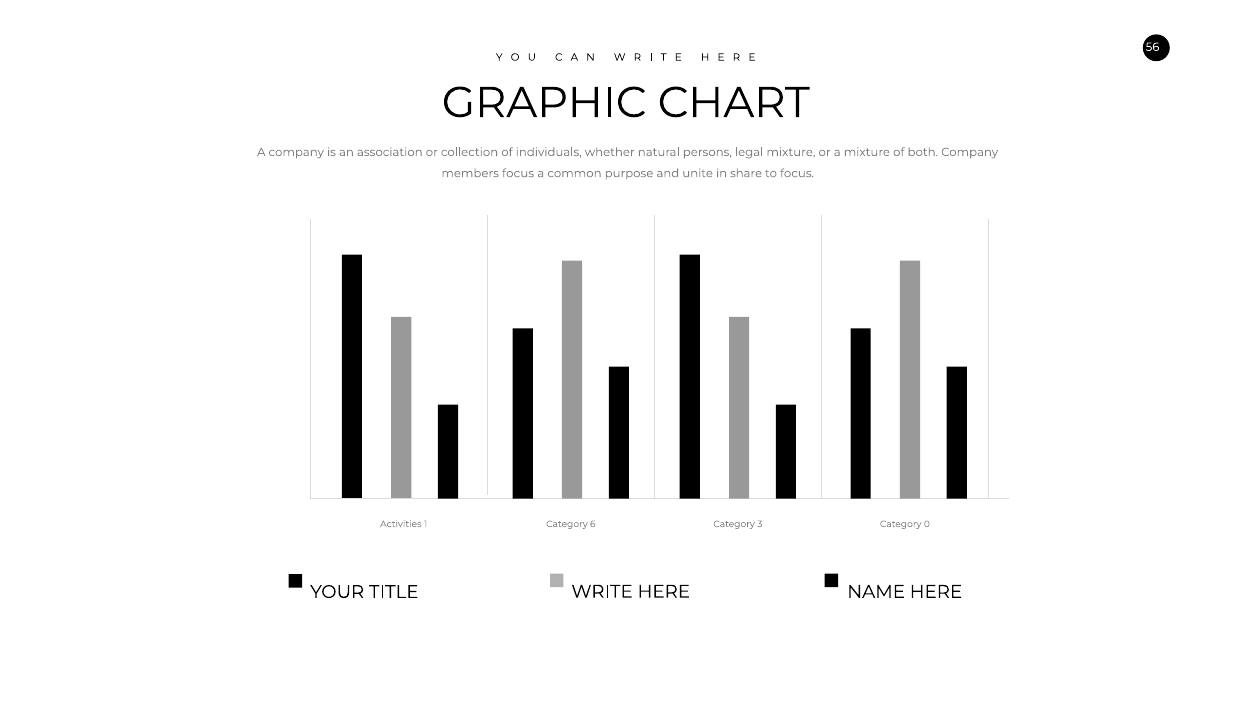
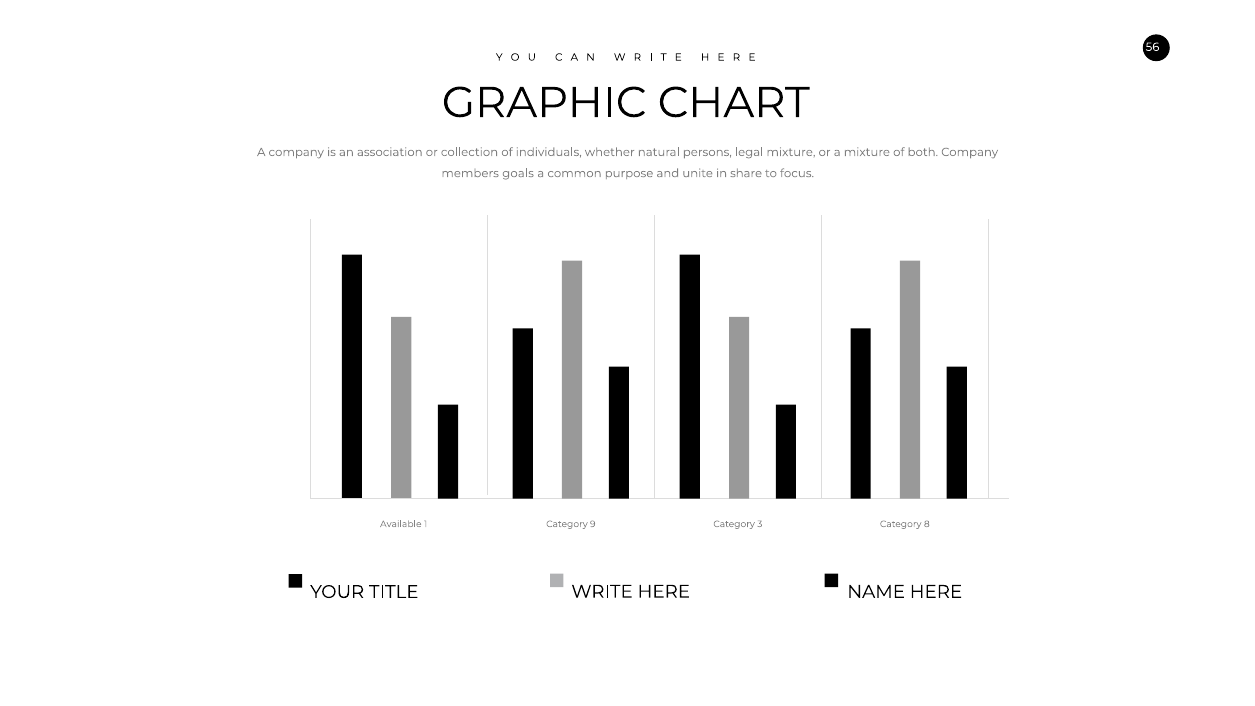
members focus: focus -> goals
Activities: Activities -> Available
6: 6 -> 9
0: 0 -> 8
